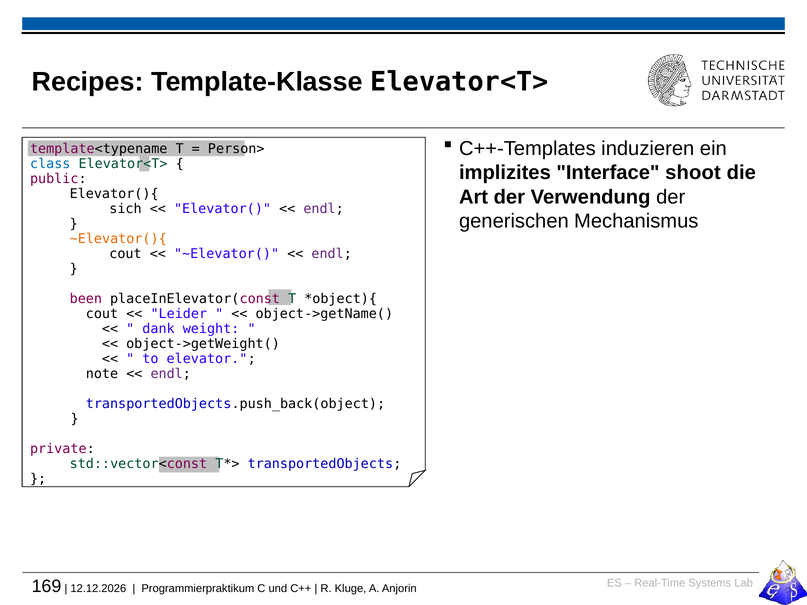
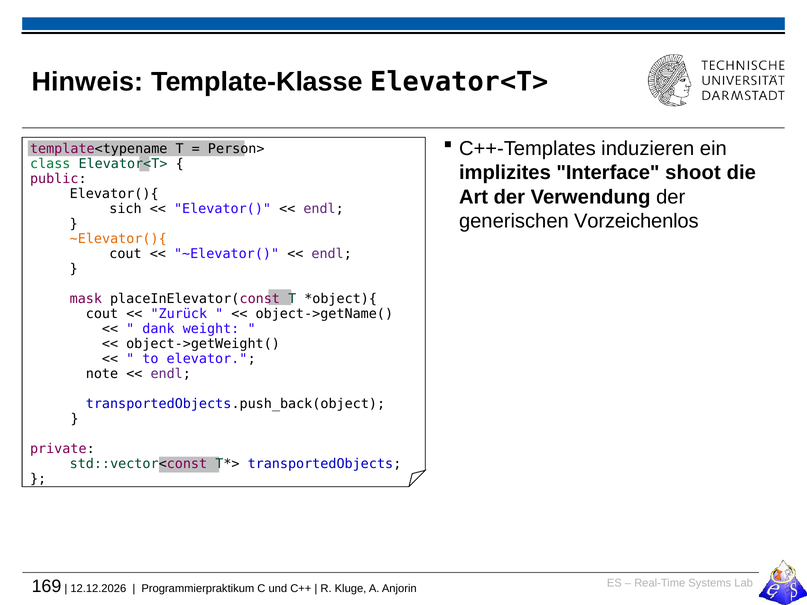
Recipes: Recipes -> Hinweis
class colour: blue -> green
Mechanismus: Mechanismus -> Vorzeichenlos
been: been -> mask
Leider: Leider -> Zurück
